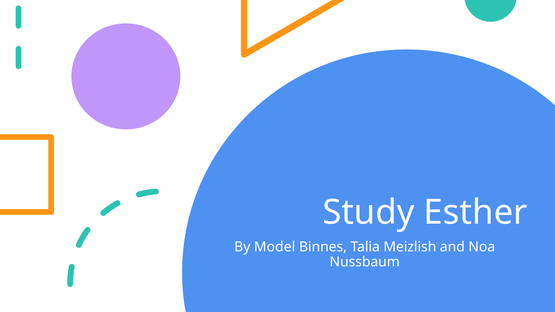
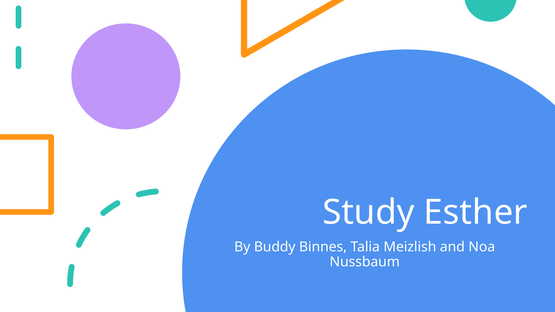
Model: Model -> Buddy
